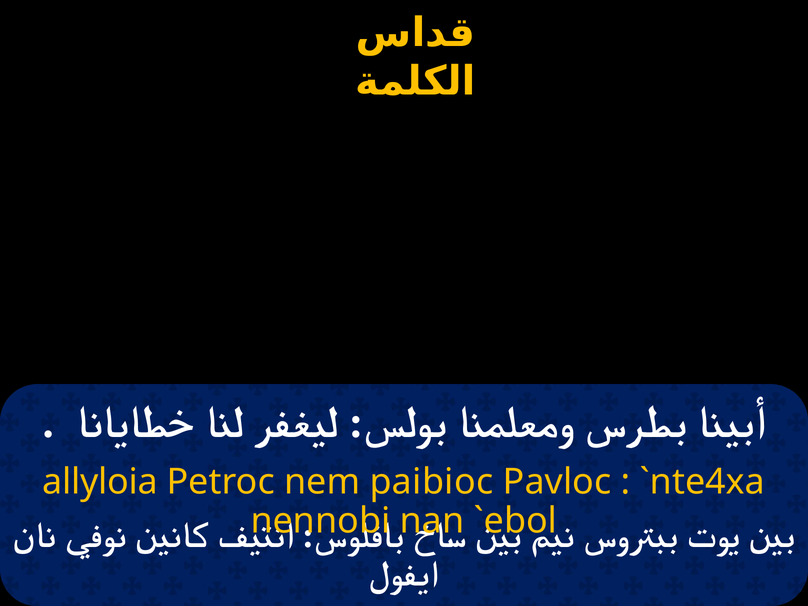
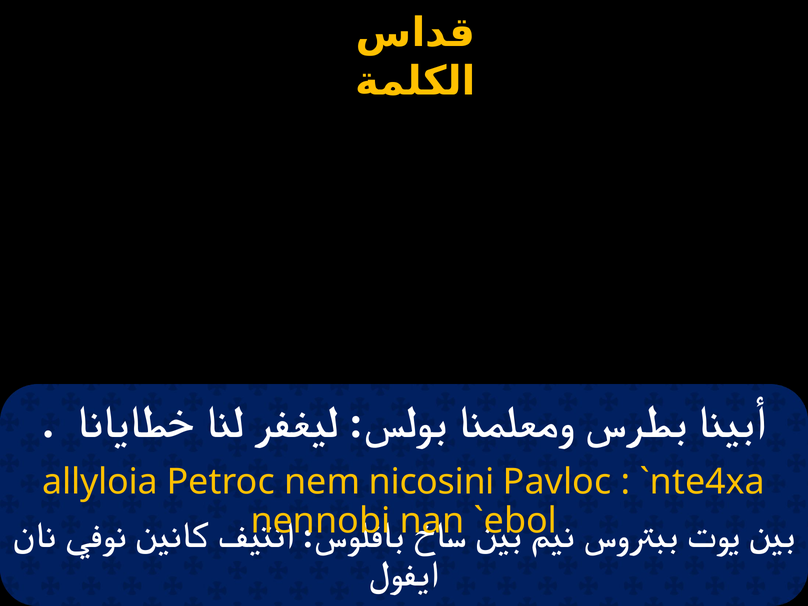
paibioc: paibioc -> nicosini
